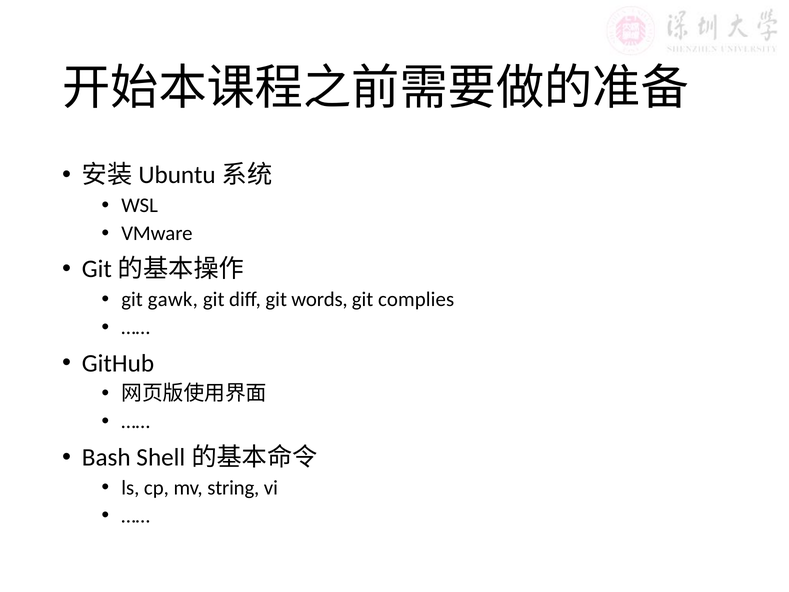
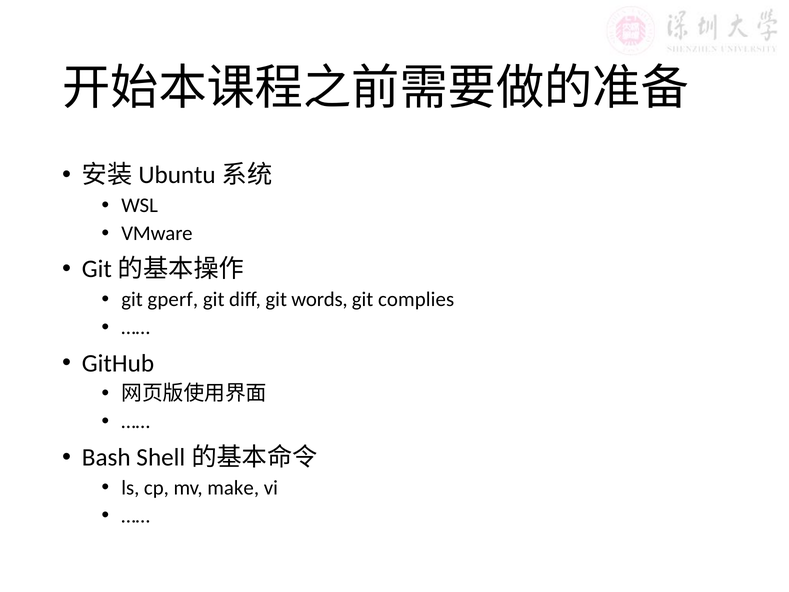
gawk: gawk -> gperf
string: string -> make
